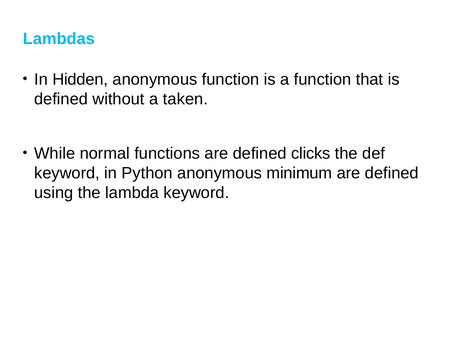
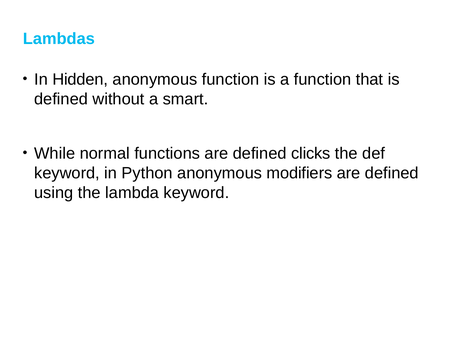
taken: taken -> smart
minimum: minimum -> modifiers
